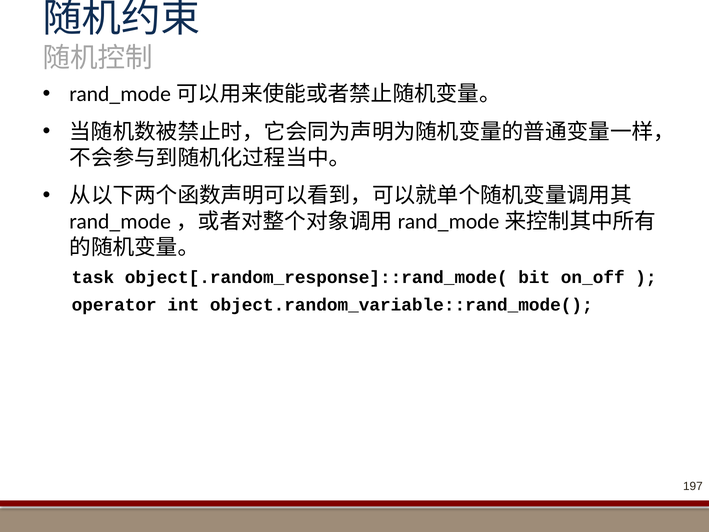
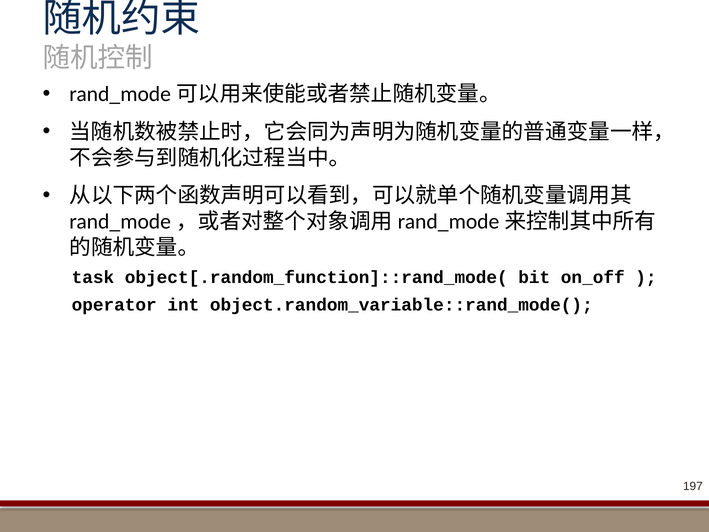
object[.random_response]::rand_mode(: object[.random_response]::rand_mode( -> object[.random_function]::rand_mode(
